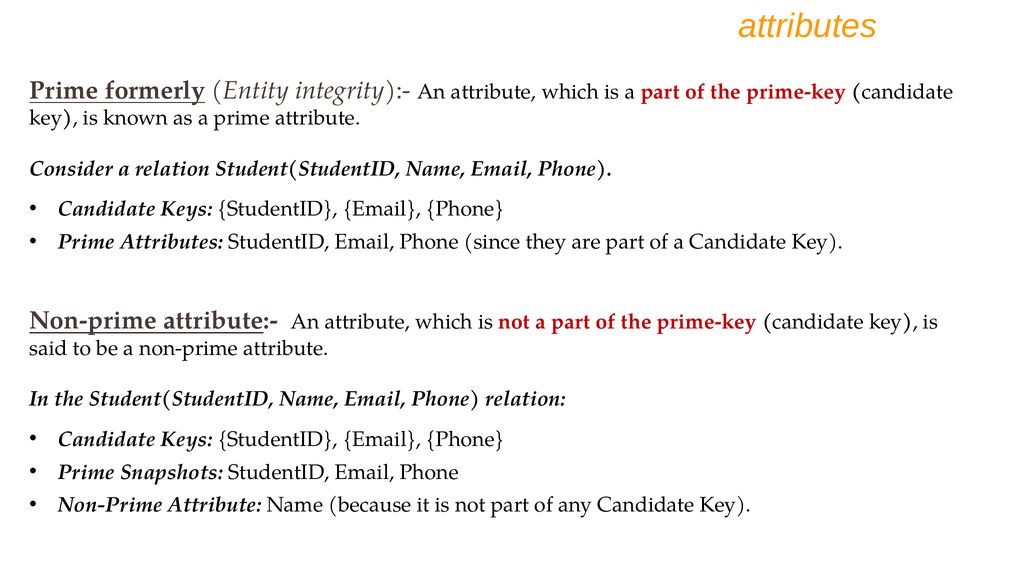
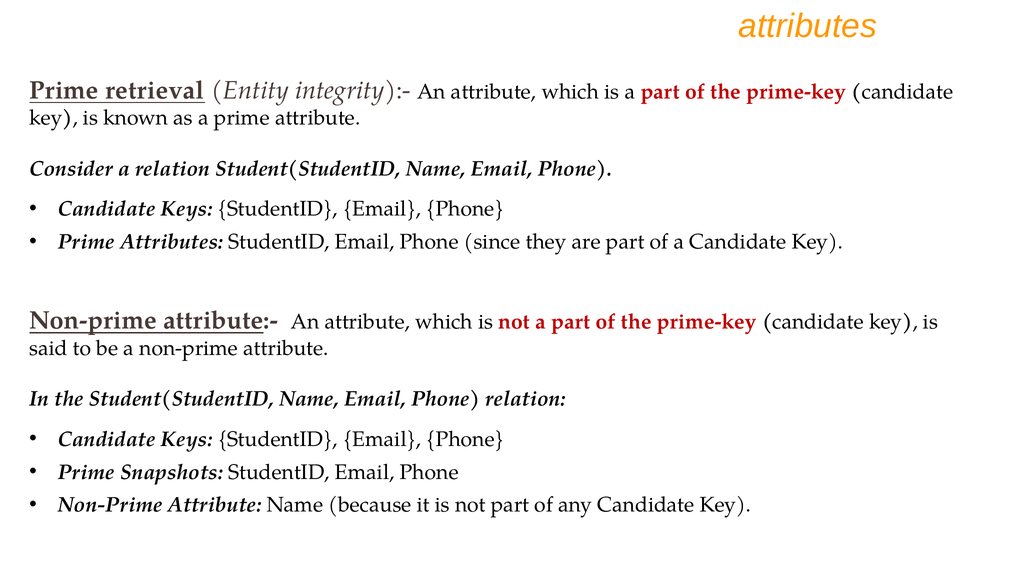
formerly: formerly -> retrieval
